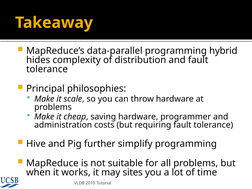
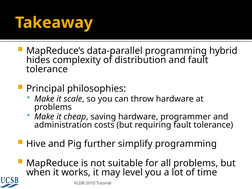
sites: sites -> level
